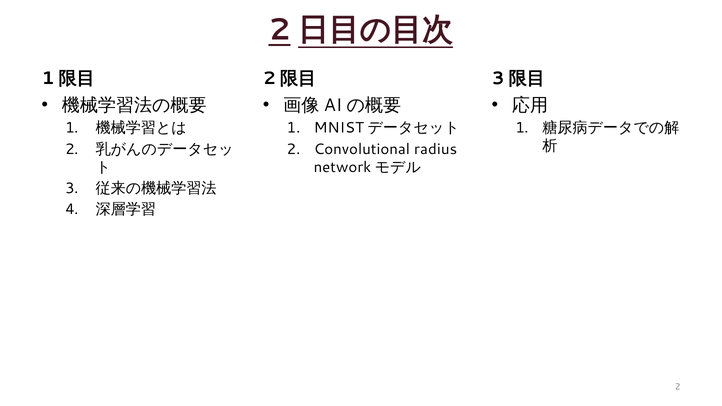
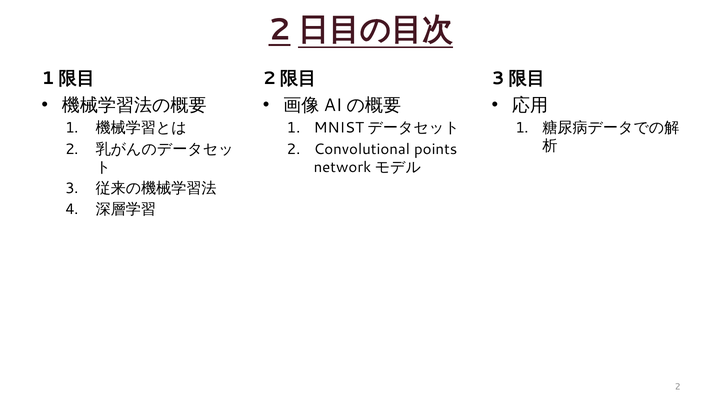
radius: radius -> points
